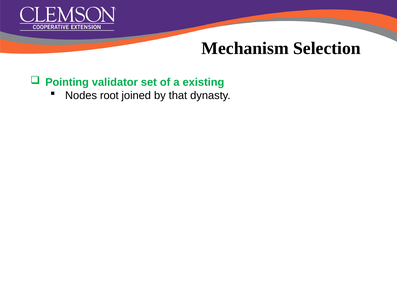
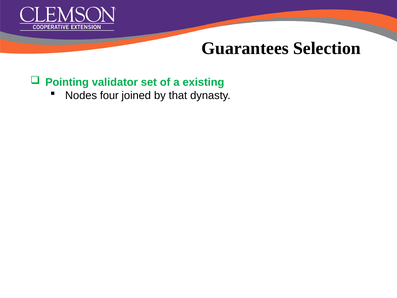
Mechanism: Mechanism -> Guarantees
root: root -> four
